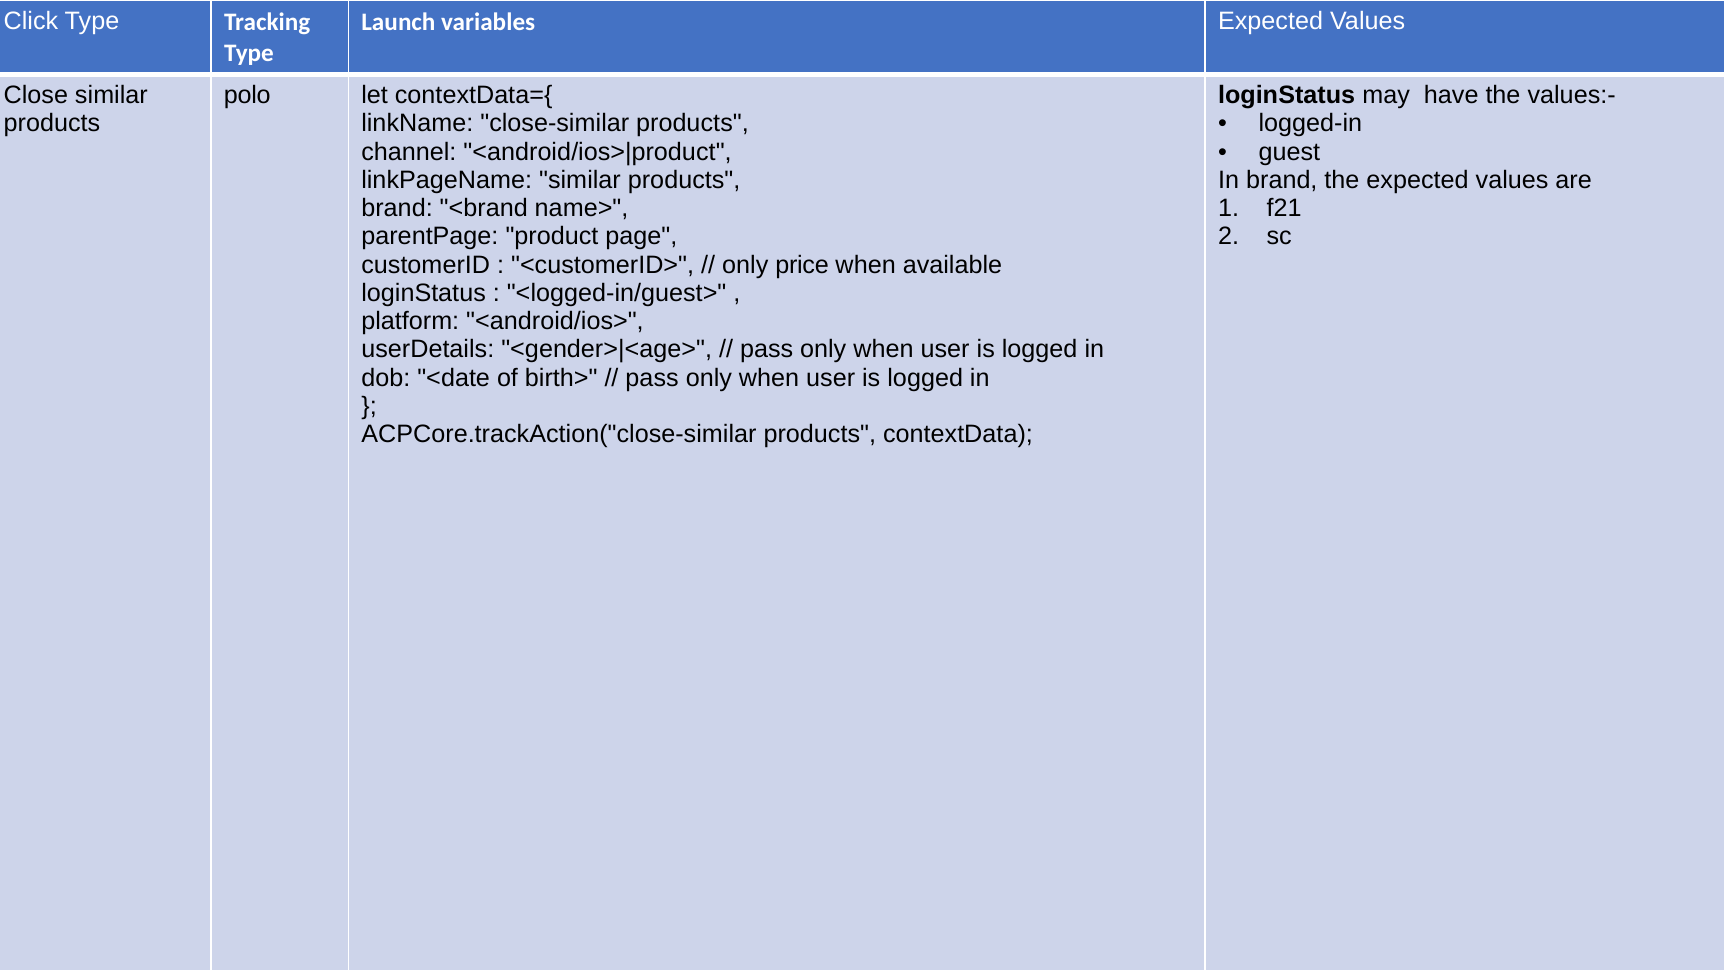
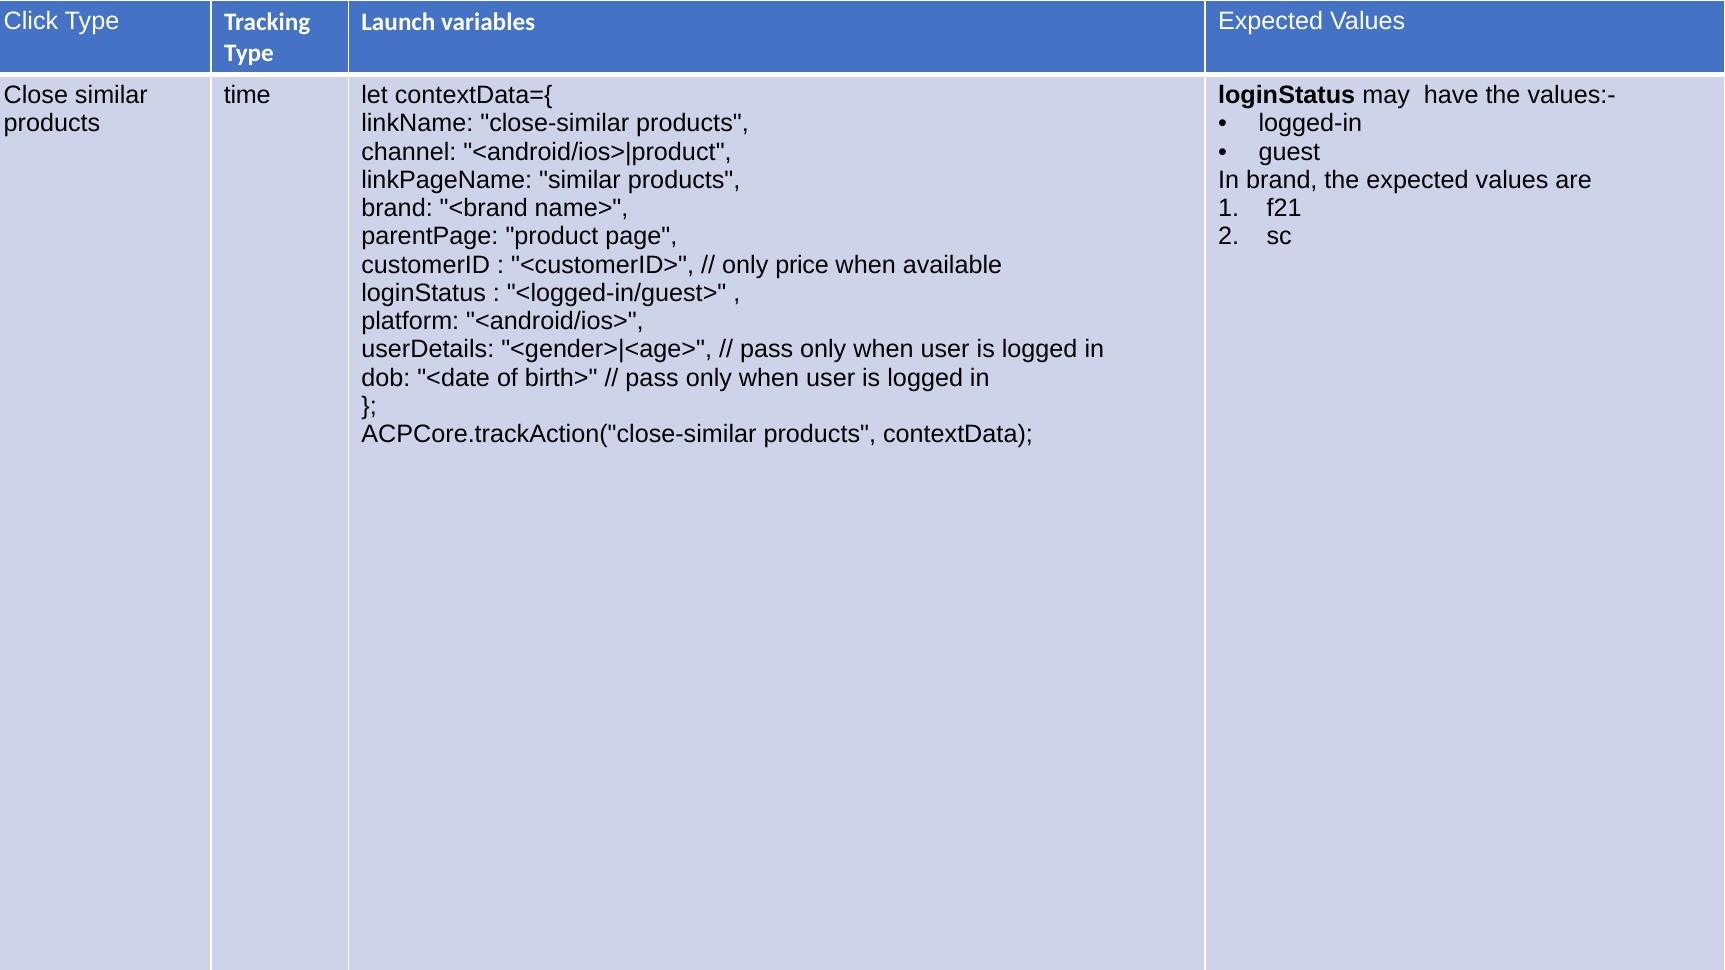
polo: polo -> time
